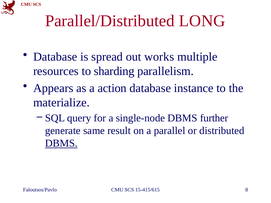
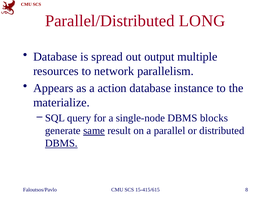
works: works -> output
sharding: sharding -> network
further: further -> blocks
same underline: none -> present
